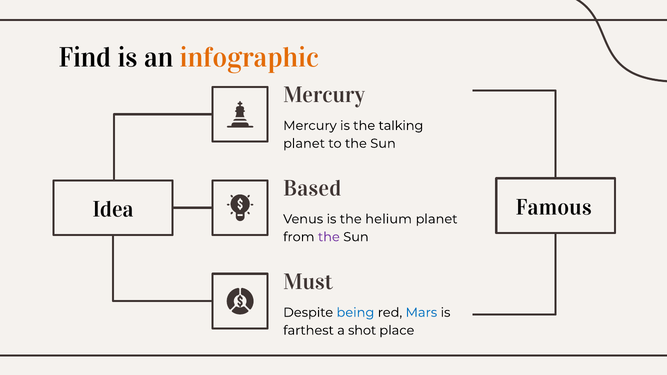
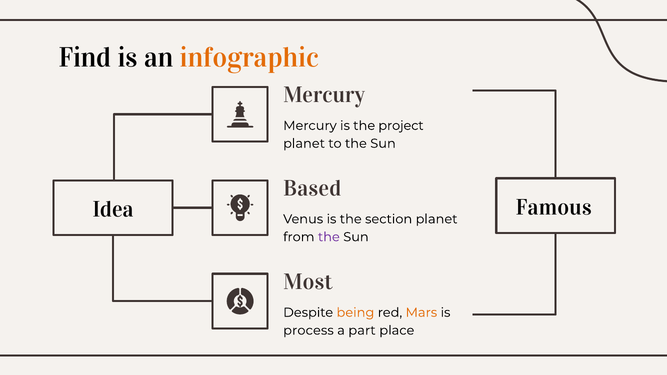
talking: talking -> project
helium: helium -> section
Must: Must -> Most
being colour: blue -> orange
Mars colour: blue -> orange
farthest: farthest -> process
shot: shot -> part
